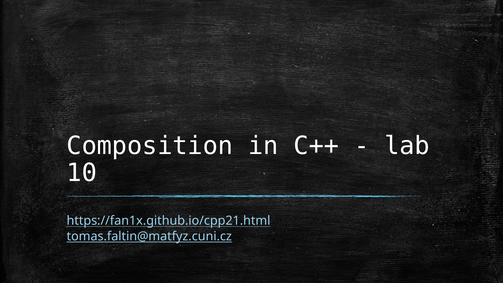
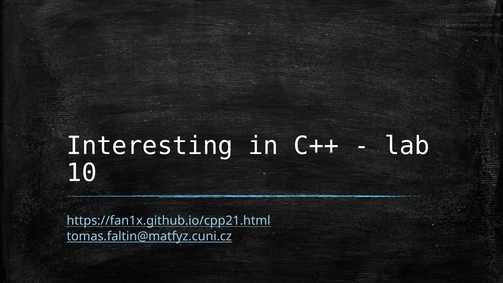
Composition: Composition -> Interesting
